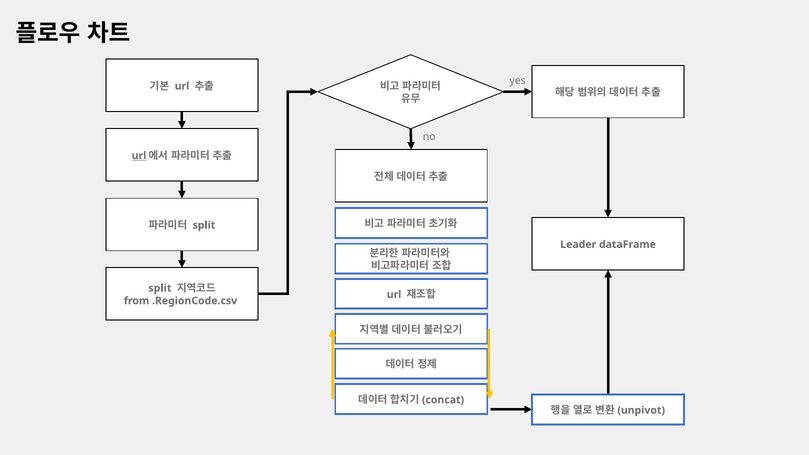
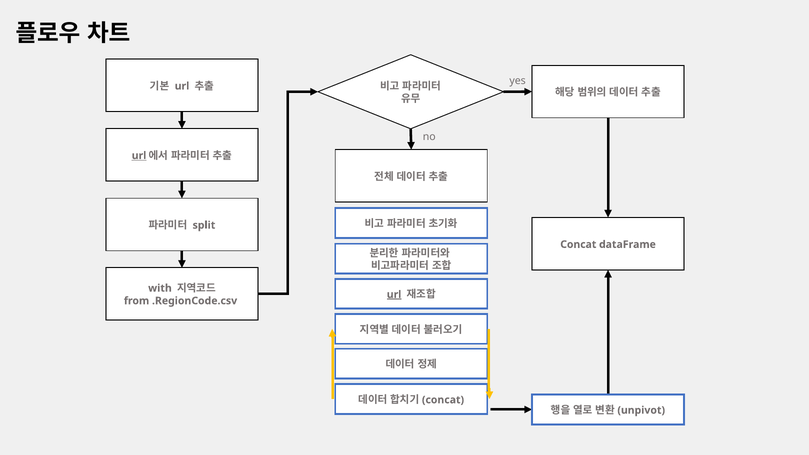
Leader at (578, 244): Leader -> Concat
split at (160, 288): split -> with
url at (394, 295) underline: none -> present
